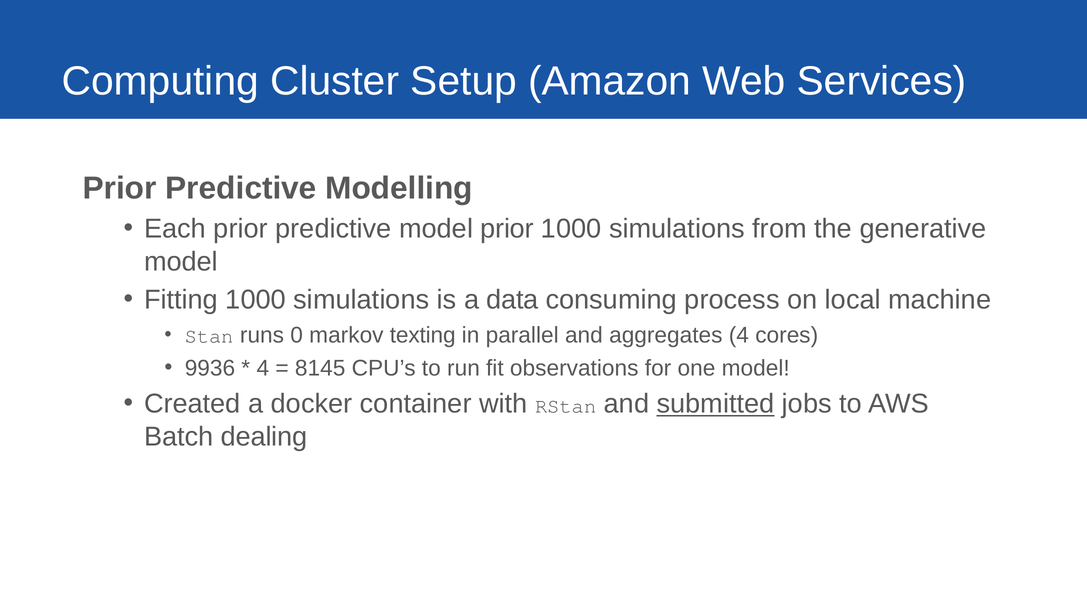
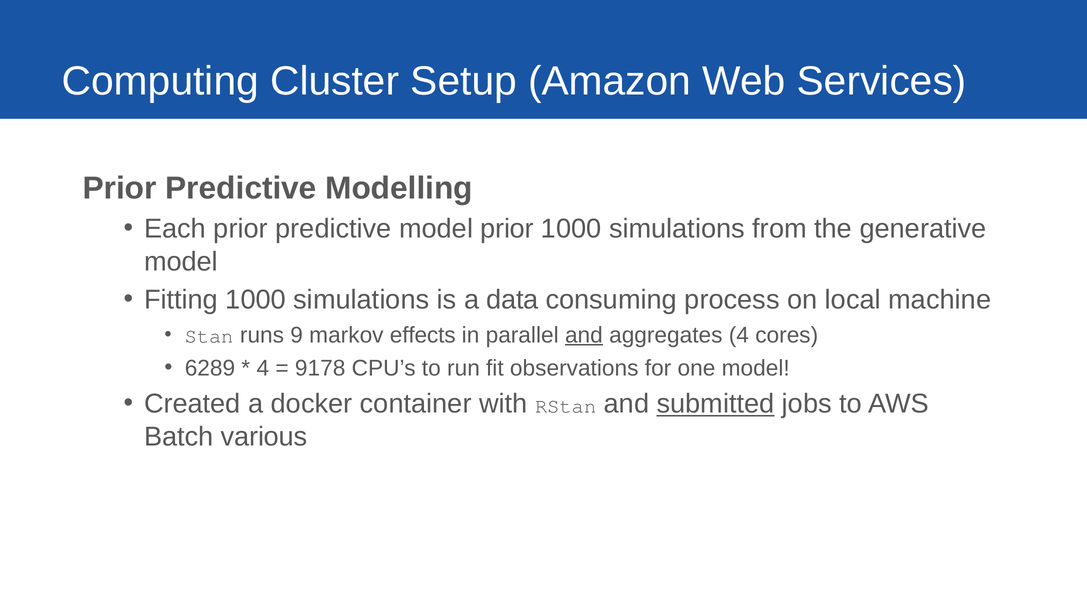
0: 0 -> 9
texting: texting -> effects
and at (584, 335) underline: none -> present
9936: 9936 -> 6289
8145: 8145 -> 9178
dealing: dealing -> various
